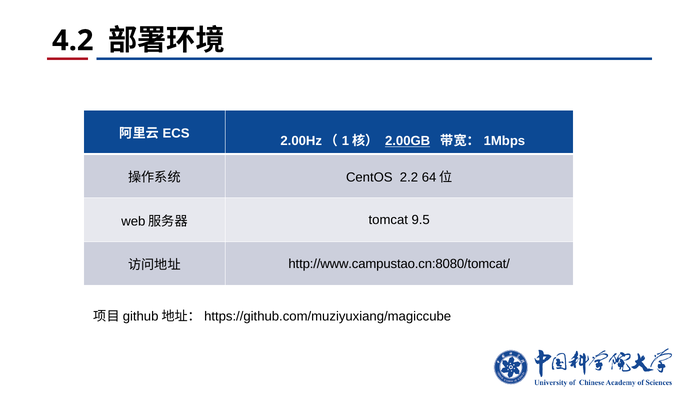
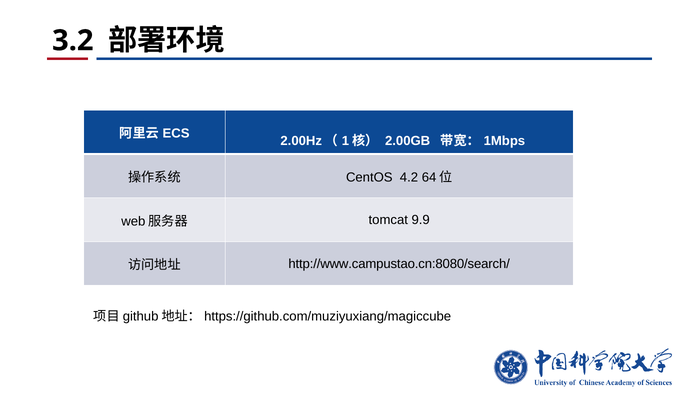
4.2: 4.2 -> 3.2
2.00GB underline: present -> none
2.2: 2.2 -> 4.2
9.5: 9.5 -> 9.9
http://www.campustao.cn:8080/tomcat/: http://www.campustao.cn:8080/tomcat/ -> http://www.campustao.cn:8080/search/
